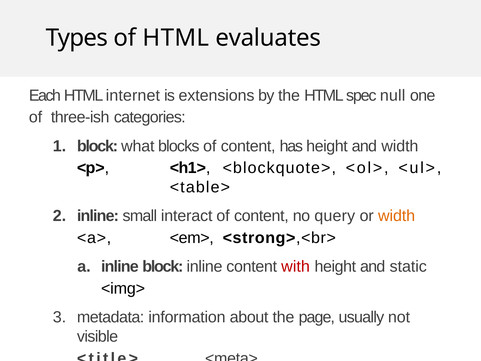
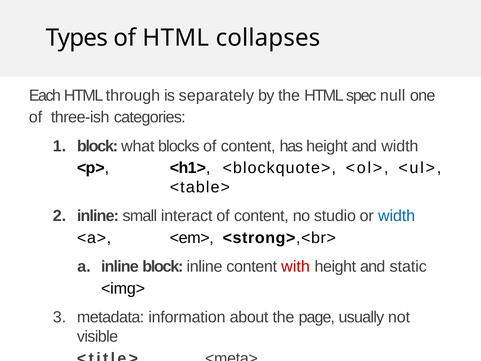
evaluates: evaluates -> collapses
internet: internet -> through
extensions: extensions -> separately
query: query -> studio
width at (397, 216) colour: orange -> blue
